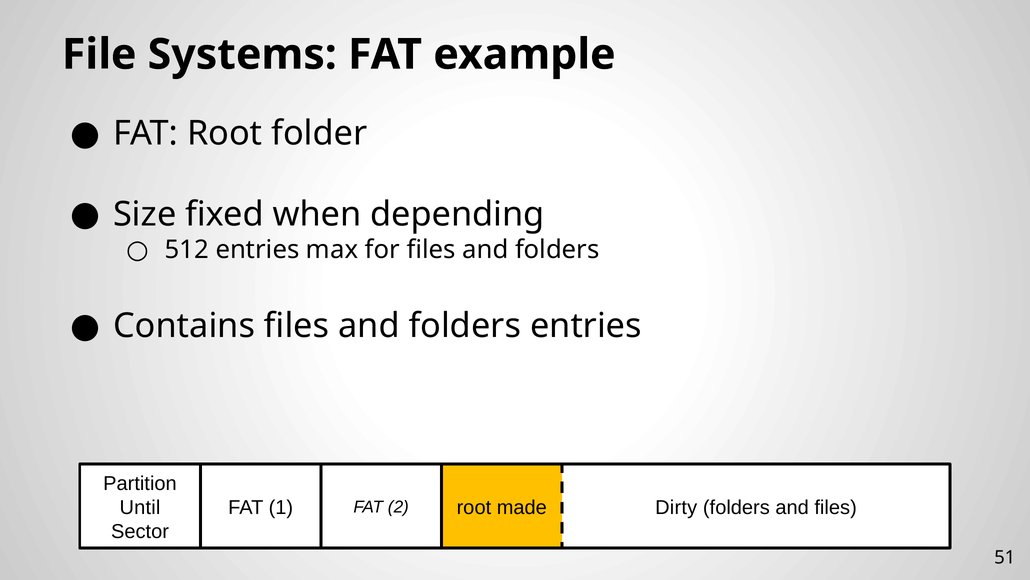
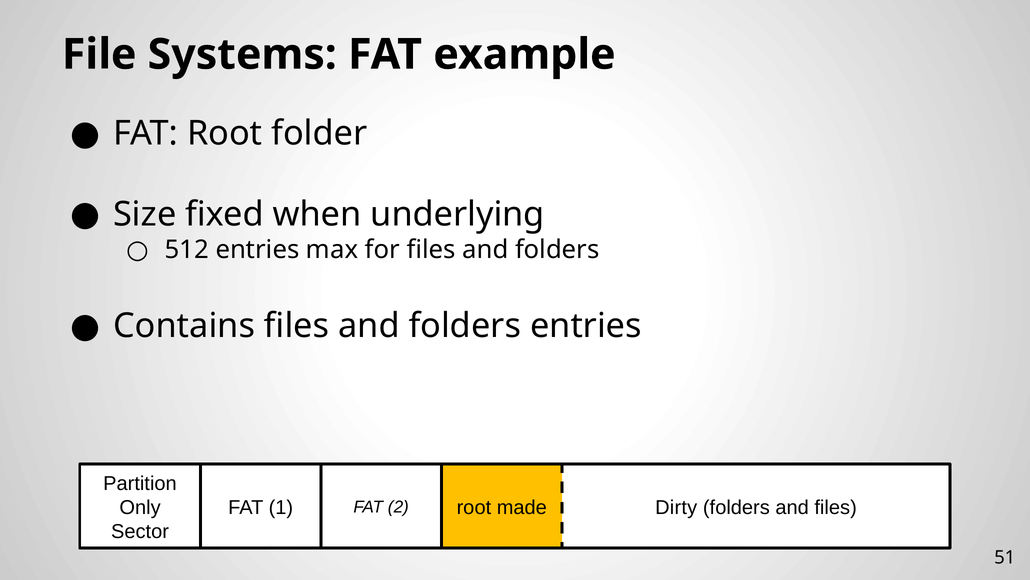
depending: depending -> underlying
Until: Until -> Only
